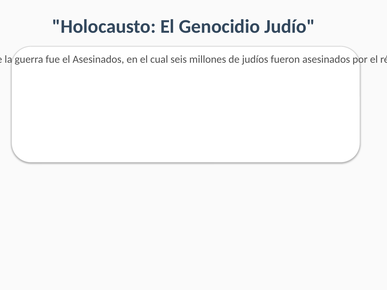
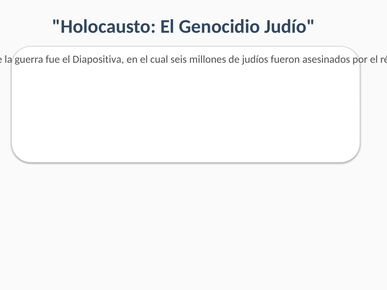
el Asesinados: Asesinados -> Diapositiva
